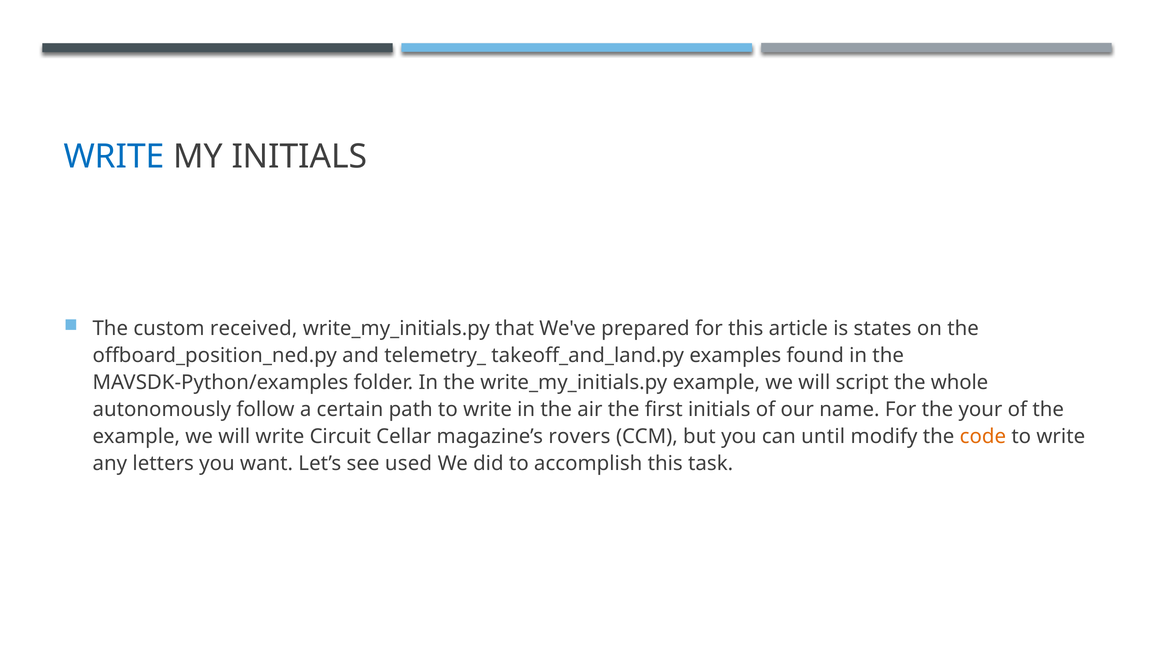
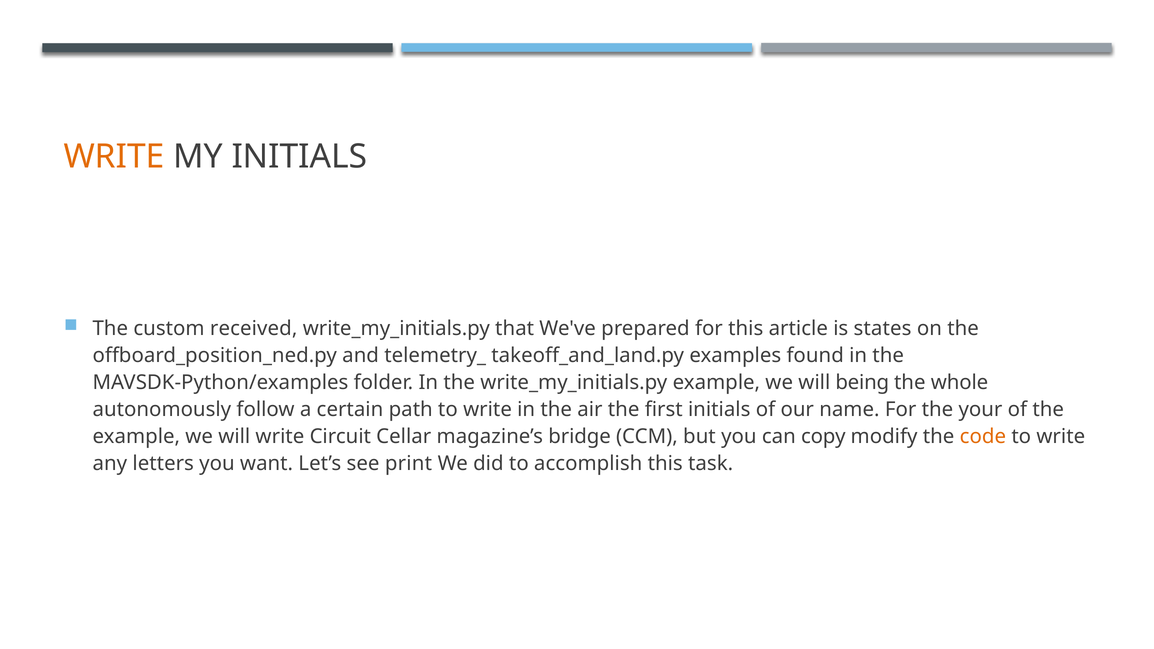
WRITE at (114, 157) colour: blue -> orange
script: script -> being
rovers: rovers -> bridge
until: until -> copy
used: used -> print
